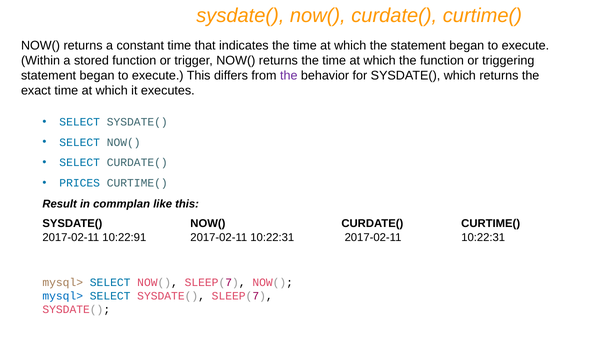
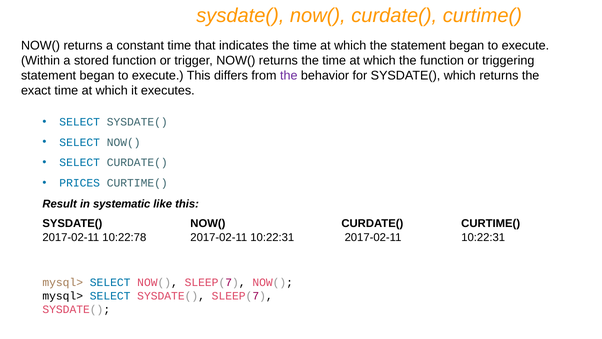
commplan: commplan -> systematic
10:22:91: 10:22:91 -> 10:22:78
mysql> at (63, 296) colour: blue -> black
